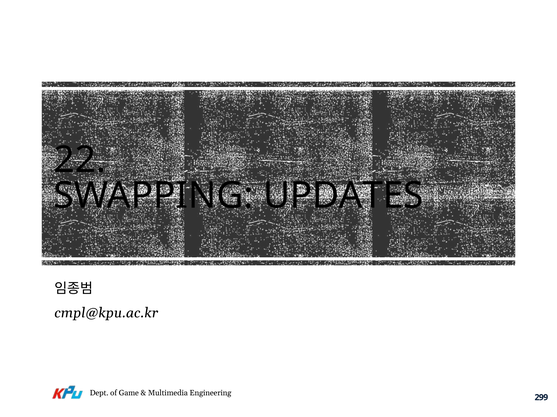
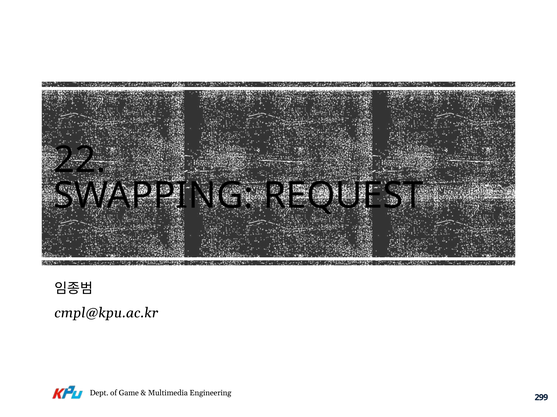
UPDATES: UPDATES -> REQUEST
